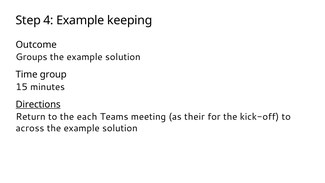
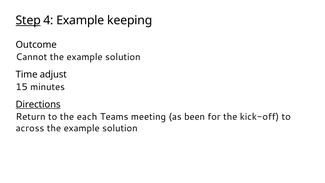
Step underline: none -> present
Groups: Groups -> Cannot
group: group -> adjust
their: their -> been
